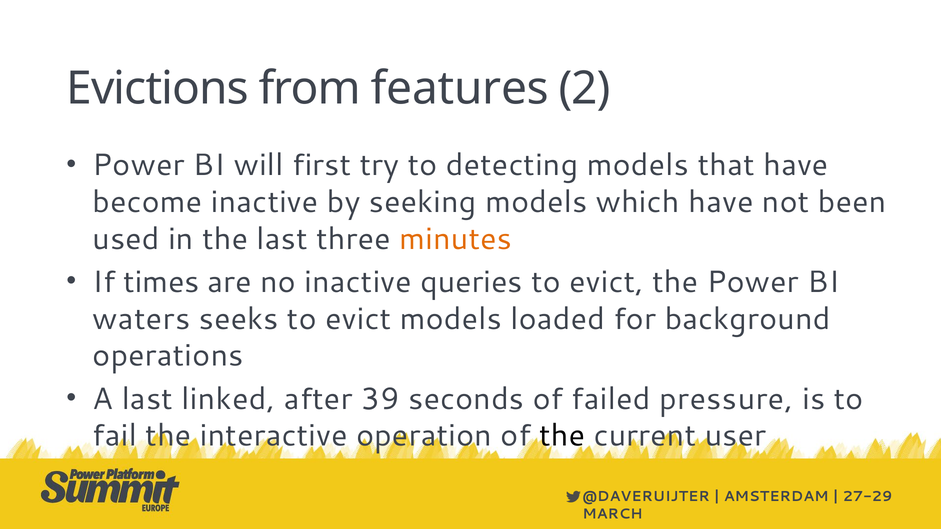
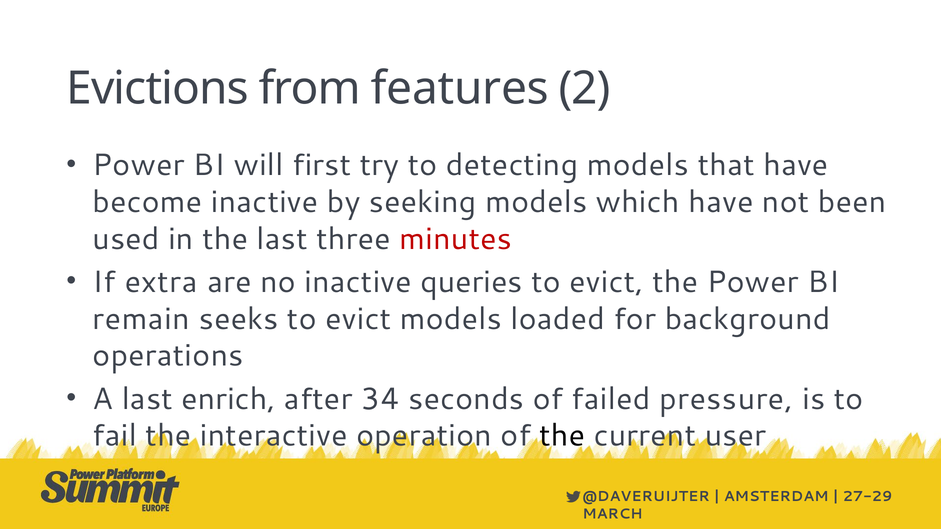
minutes colour: orange -> red
times: times -> extra
waters: waters -> remain
linked: linked -> enrich
39: 39 -> 34
